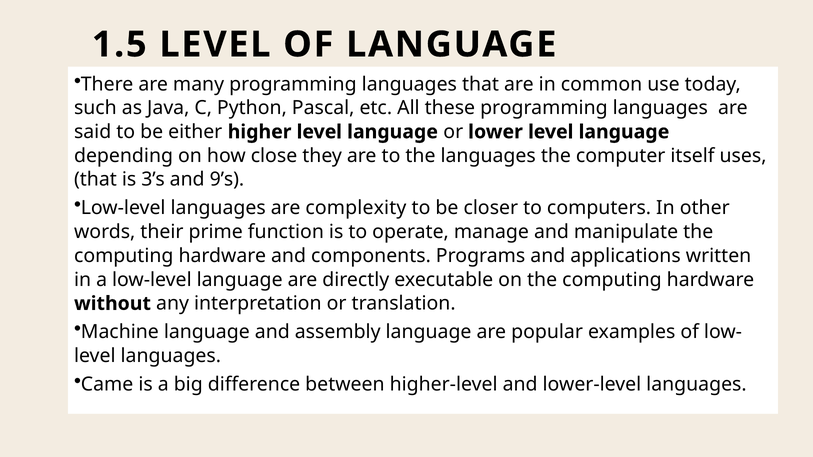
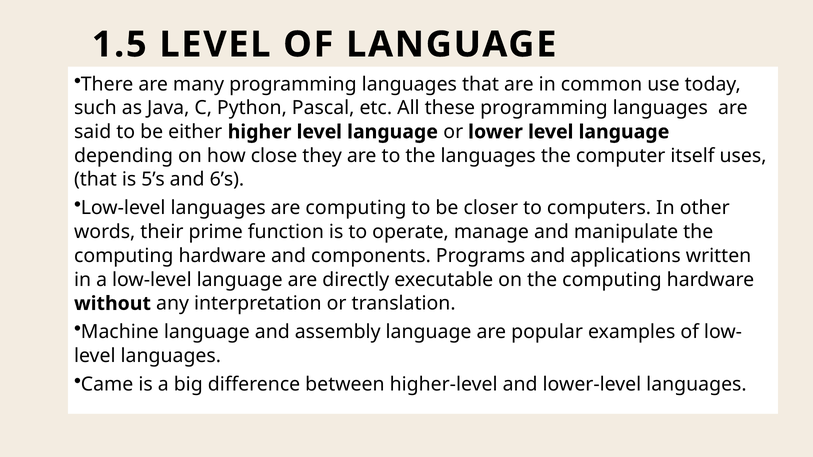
3’s: 3’s -> 5’s
9’s: 9’s -> 6’s
are complexity: complexity -> computing
